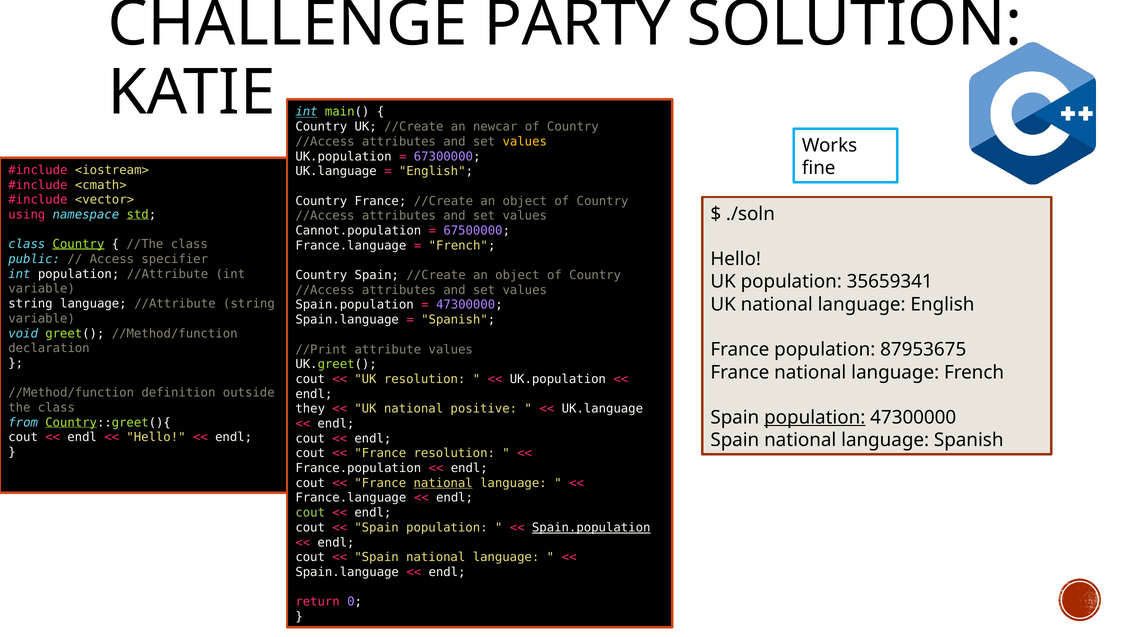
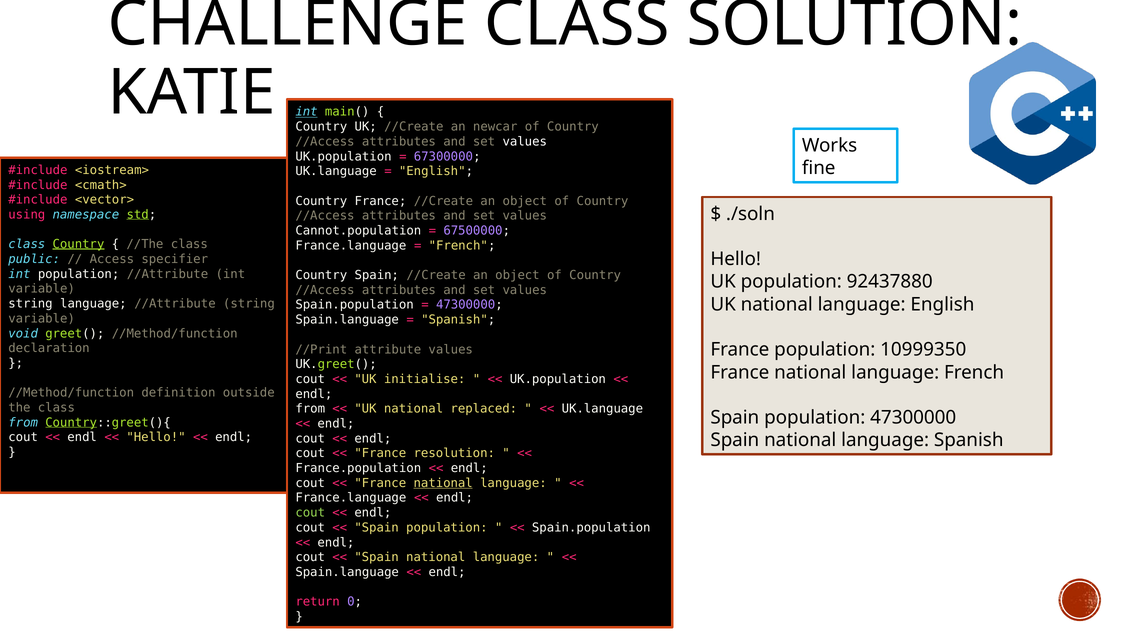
CHALLENGE PARTY: PARTY -> CLASS
values at (525, 142) colour: yellow -> white
35659341: 35659341 -> 92437880
87953675: 87953675 -> 10999350
UK resolution: resolution -> initialise
they at (310, 409): they -> from
positive: positive -> replaced
population at (815, 417) underline: present -> none
Spain.population at (591, 527) underline: present -> none
